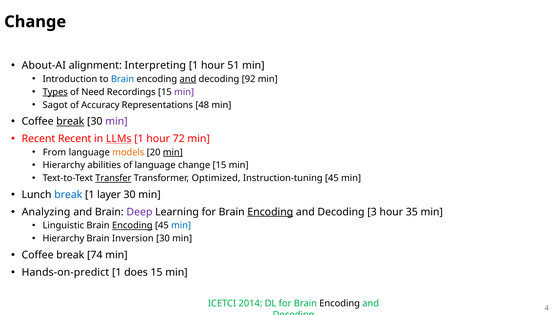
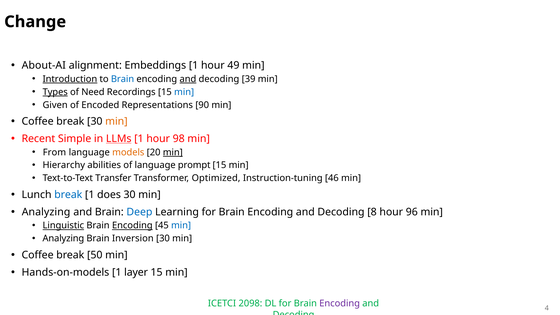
Interpreting: Interpreting -> Embeddings
51: 51 -> 49
Introduction underline: none -> present
92: 92 -> 39
min at (184, 92) colour: purple -> blue
Sagot: Sagot -> Given
Accuracy: Accuracy -> Encoded
48: 48 -> 90
break at (70, 121) underline: present -> none
min at (116, 121) colour: purple -> orange
Recent Recent: Recent -> Simple
72: 72 -> 98
language change: change -> prompt
Transfer underline: present -> none
Instruction-tuning 45: 45 -> 46
layer: layer -> does
Deep colour: purple -> blue
Encoding at (270, 212) underline: present -> none
3: 3 -> 8
35: 35 -> 96
Linguistic underline: none -> present
Hierarchy at (63, 239): Hierarchy -> Analyzing
74: 74 -> 50
Hands-on-predict: Hands-on-predict -> Hands-on-models
does: does -> layer
2014: 2014 -> 2098
Encoding at (340, 303) colour: black -> purple
